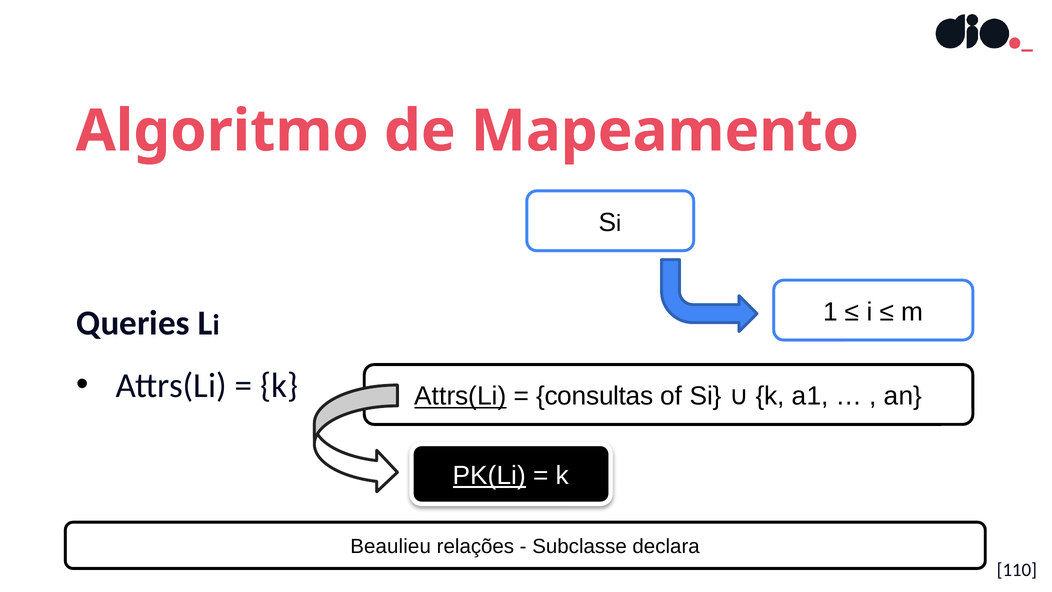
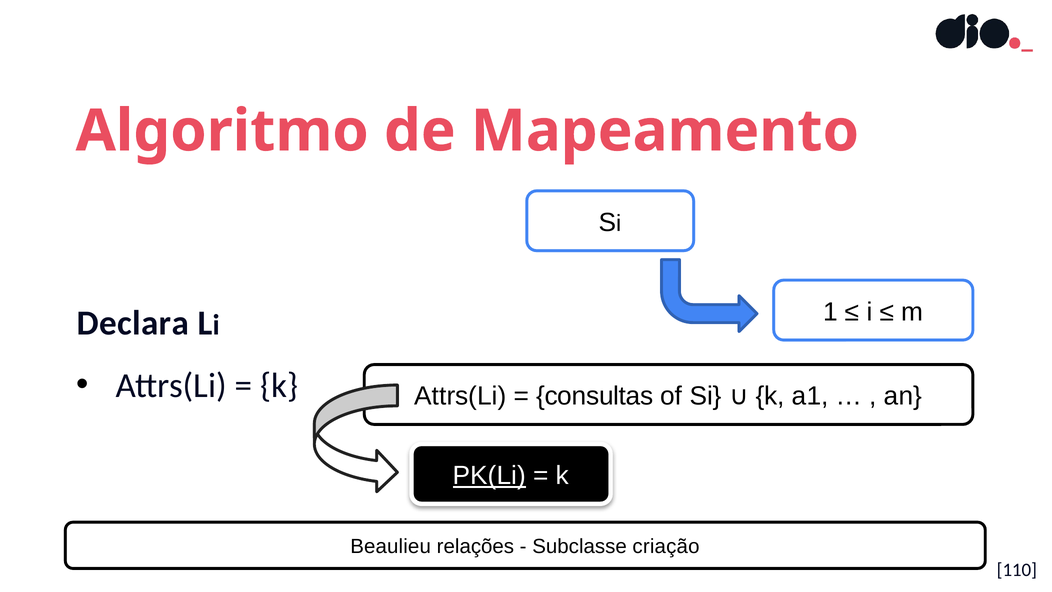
Queries: Queries -> Declara
Attrs(Li at (460, 396) underline: present -> none
declara: declara -> criação
